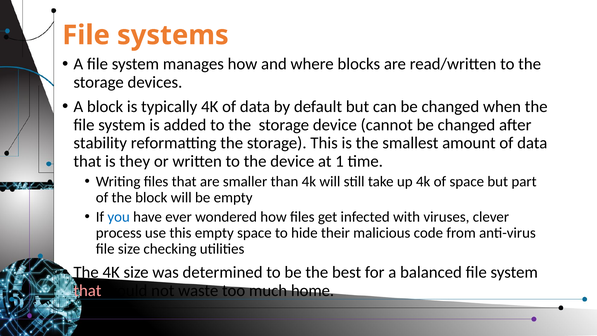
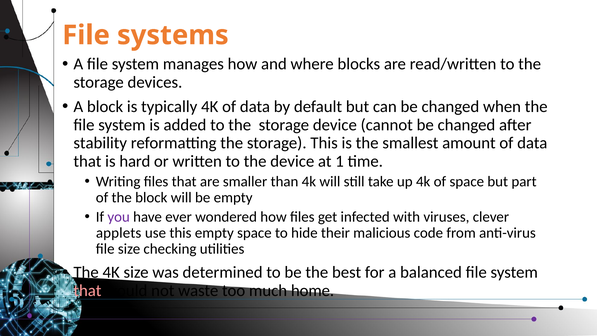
they: they -> hard
you colour: blue -> purple
process: process -> applets
